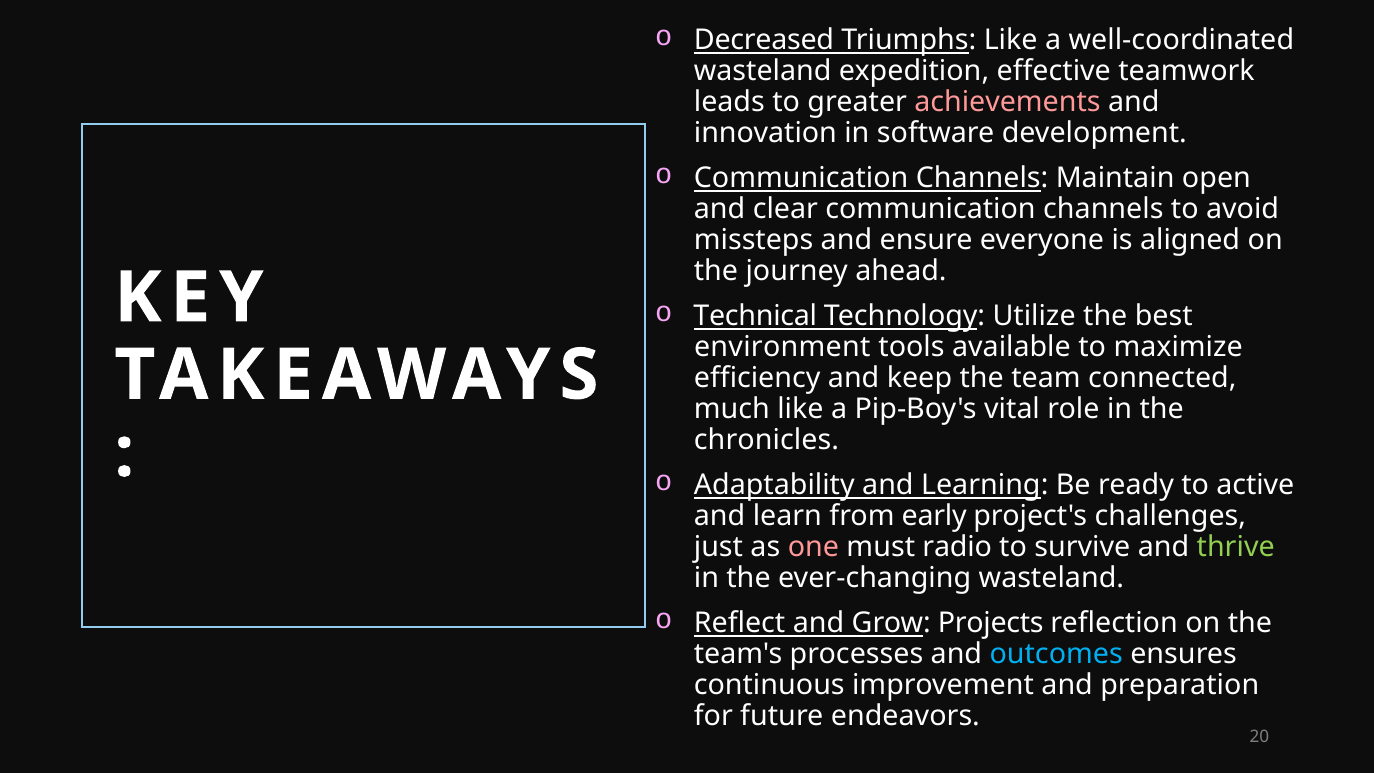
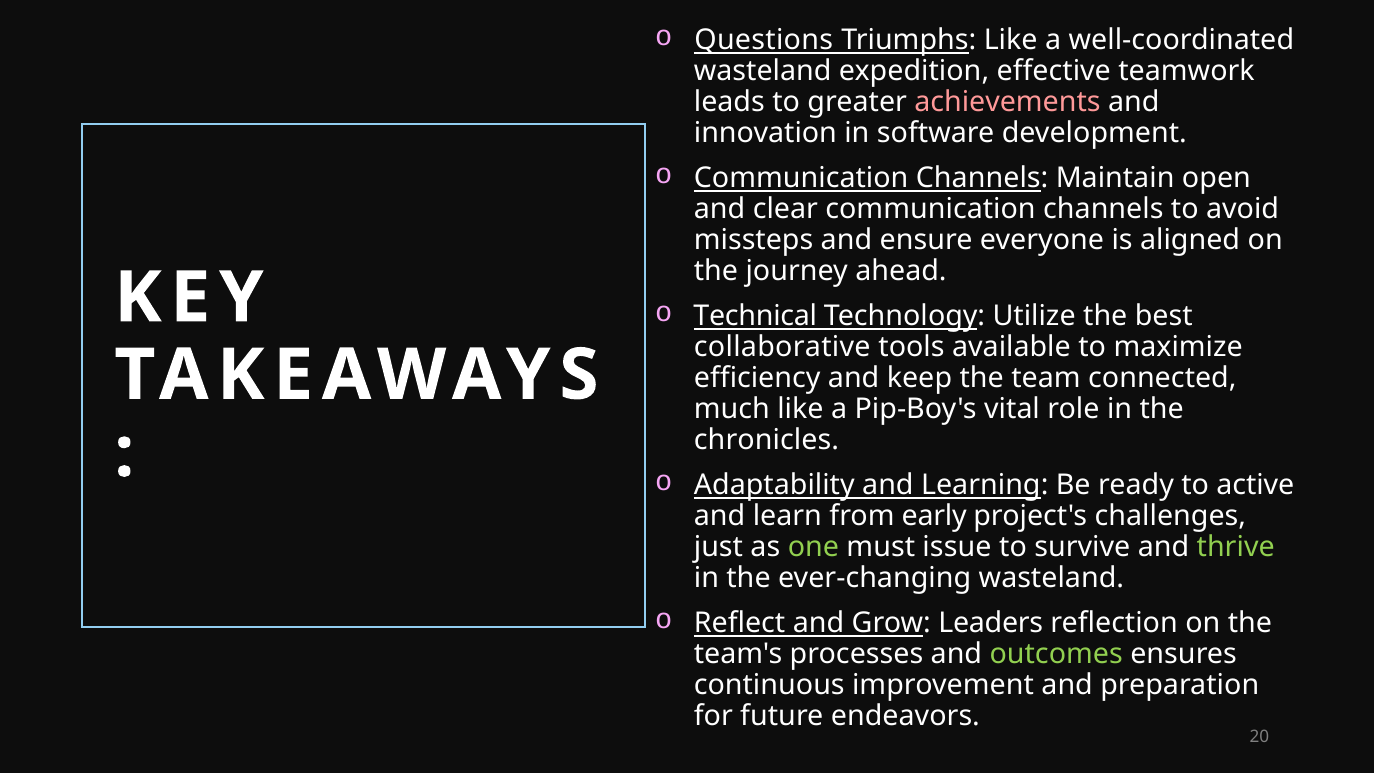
Decreased: Decreased -> Questions
environment: environment -> collaborative
one colour: pink -> light green
radio: radio -> issue
Projects: Projects -> Leaders
outcomes colour: light blue -> light green
